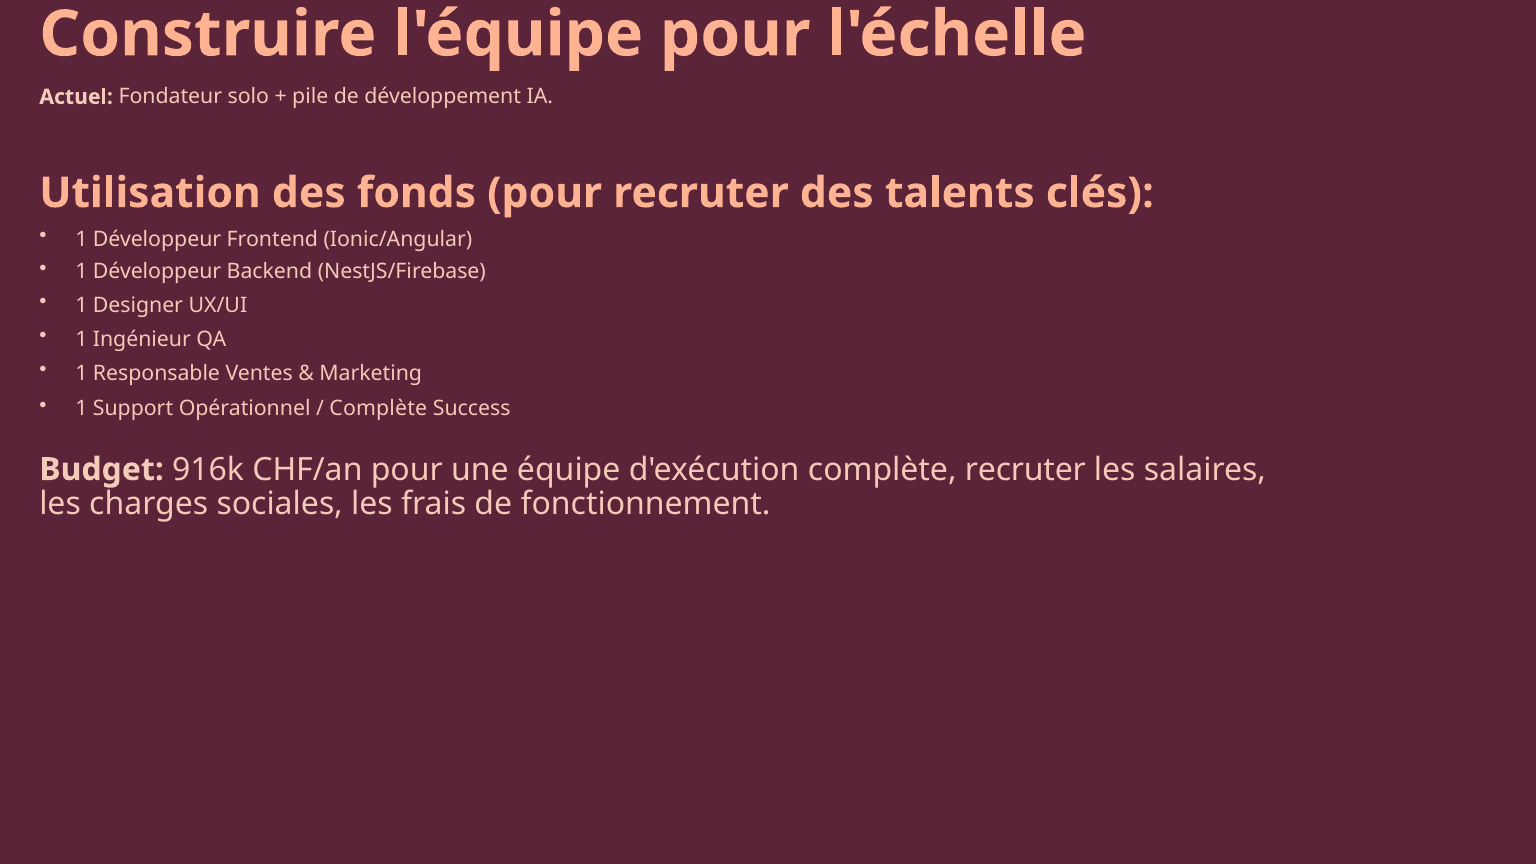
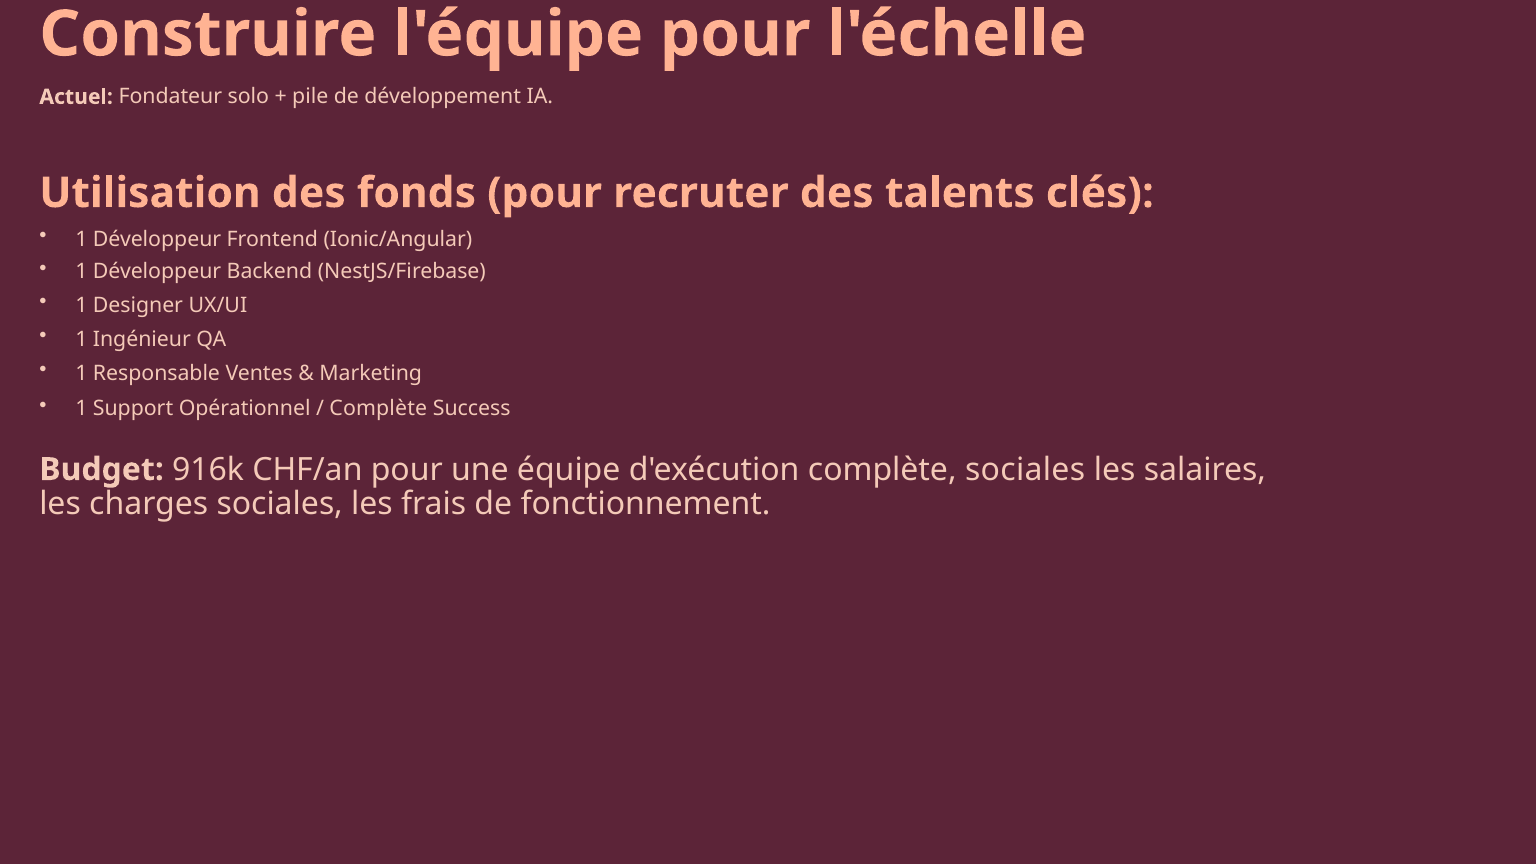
complète recruter: recruter -> sociales
